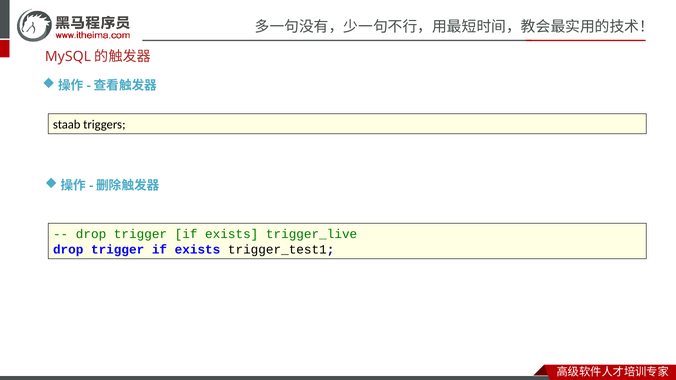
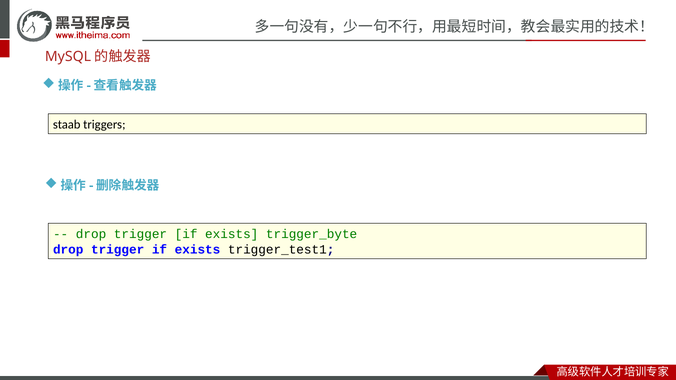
trigger_live: trigger_live -> trigger_byte
